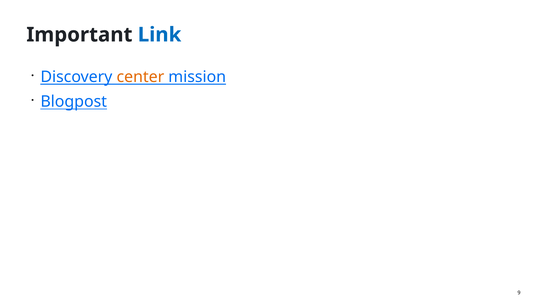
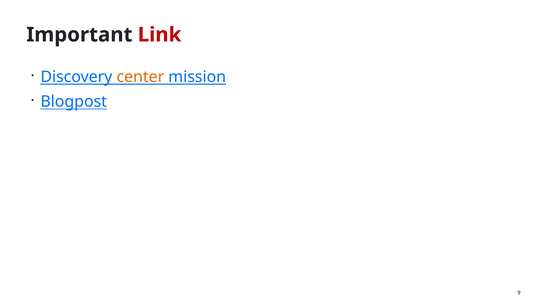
Link colour: blue -> red
